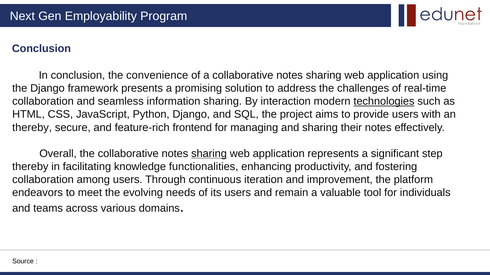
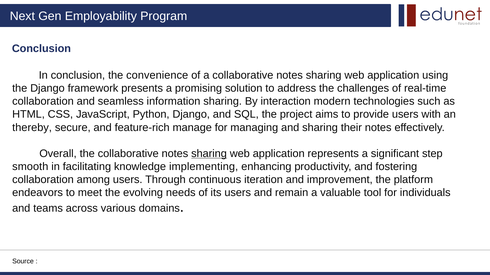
technologies underline: present -> none
frontend: frontend -> manage
thereby at (30, 167): thereby -> smooth
functionalities: functionalities -> implementing
